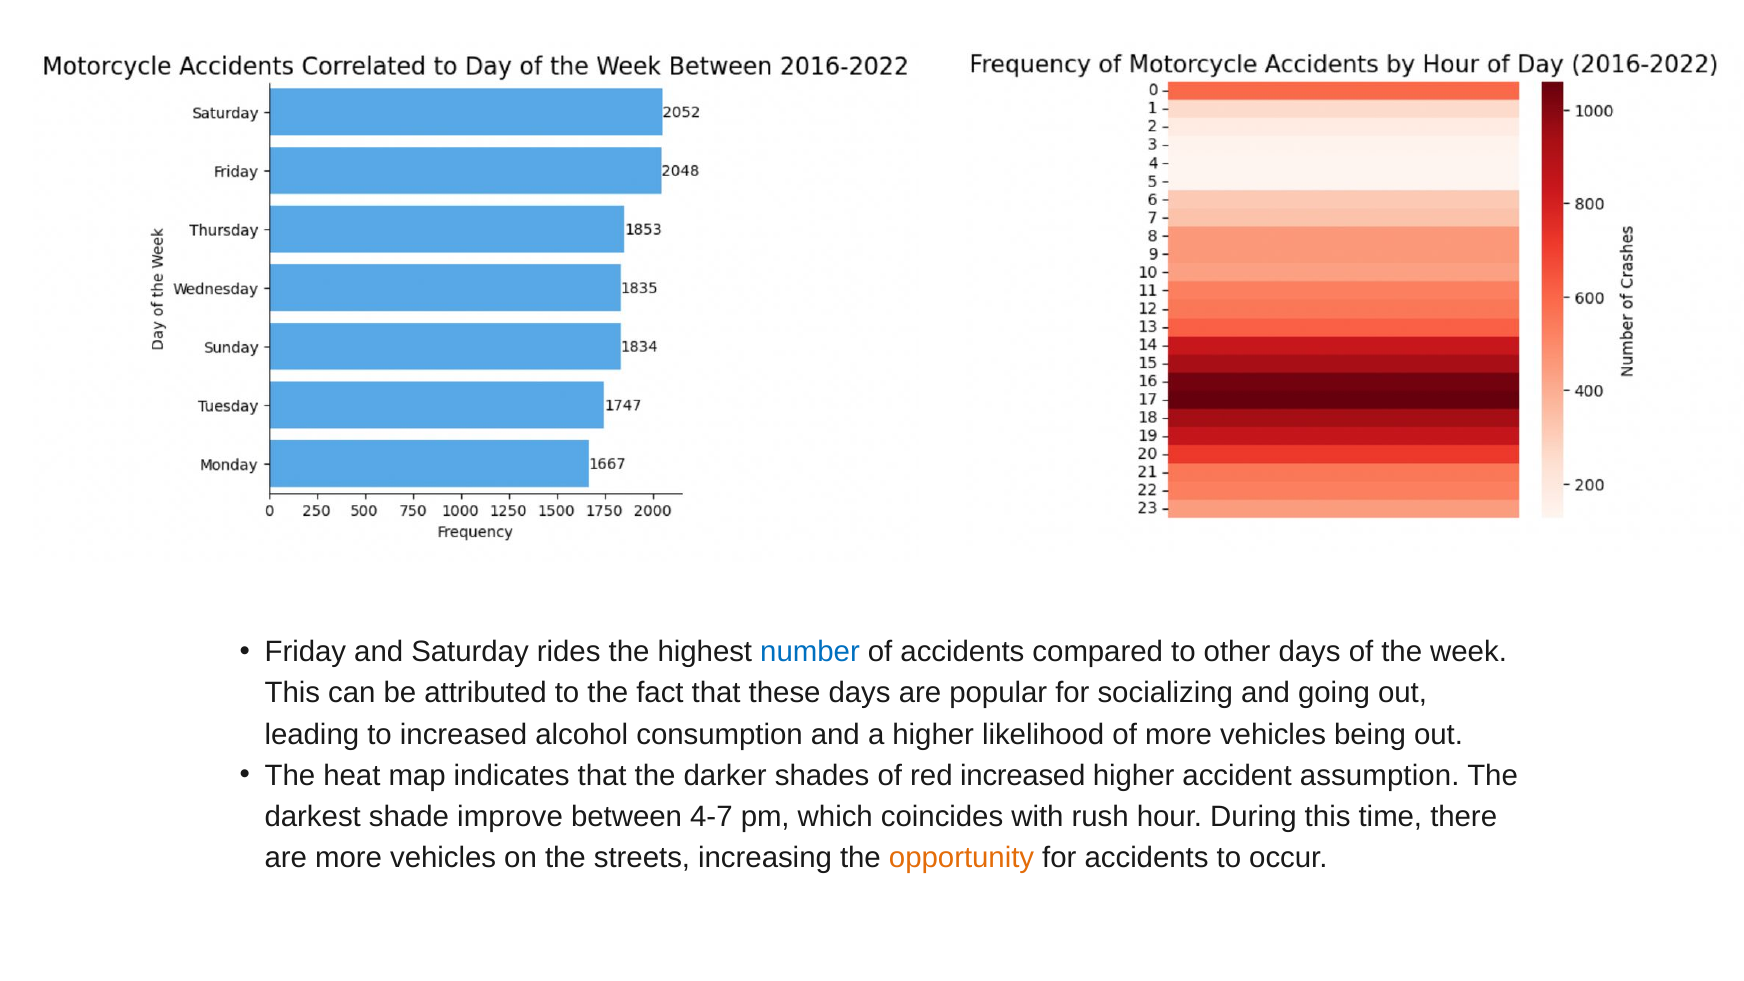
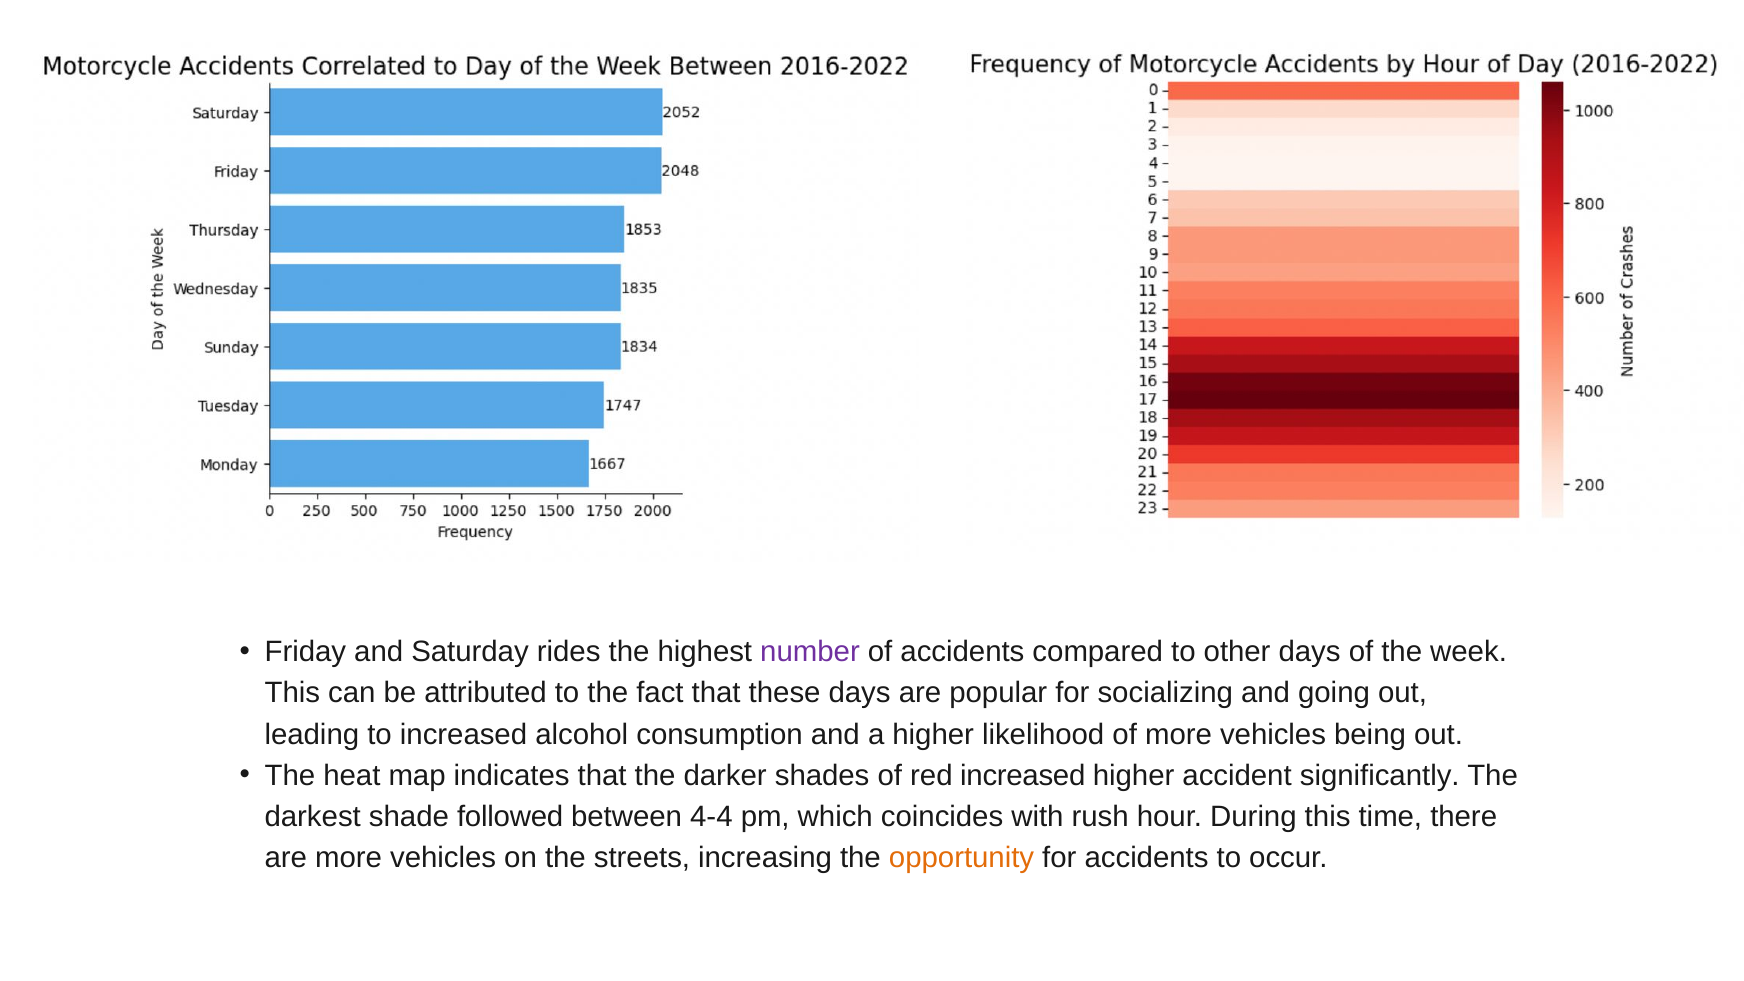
number colour: blue -> purple
assumption: assumption -> significantly
improve: improve -> followed
4-7: 4-7 -> 4-4
